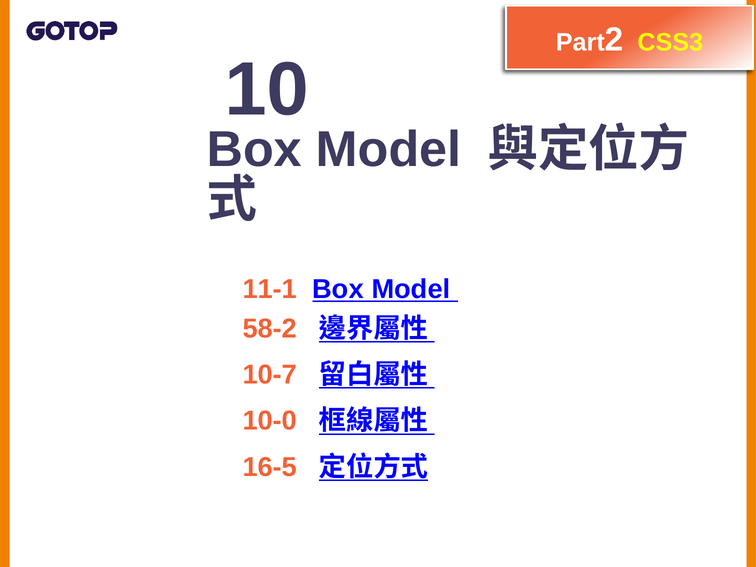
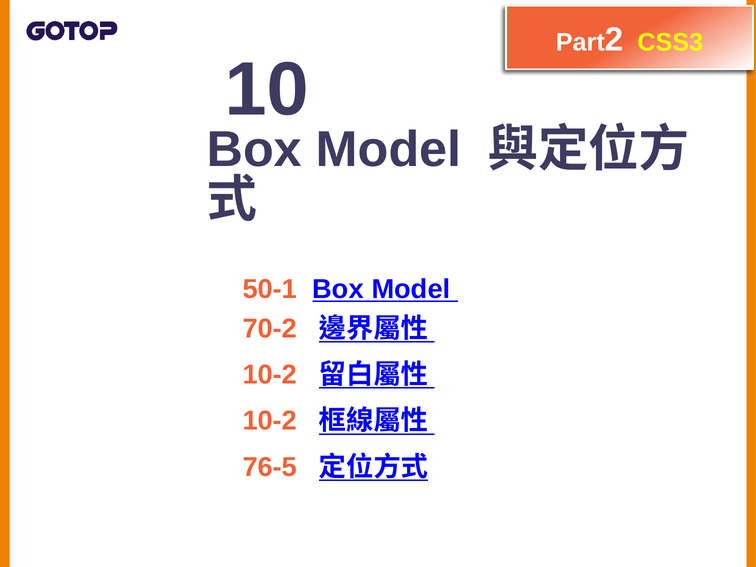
11-1: 11-1 -> 50-1
58-2: 58-2 -> 70-2
10-7 at (270, 375): 10-7 -> 10-2
10-0 at (270, 421): 10-0 -> 10-2
16-5: 16-5 -> 76-5
